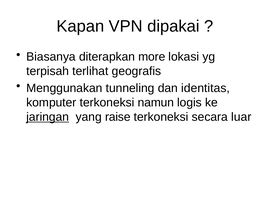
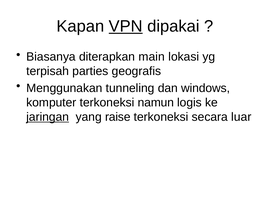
VPN underline: none -> present
more: more -> main
terlihat: terlihat -> parties
identitas: identitas -> windows
